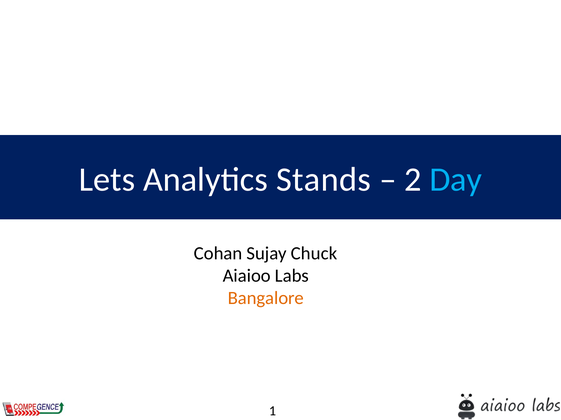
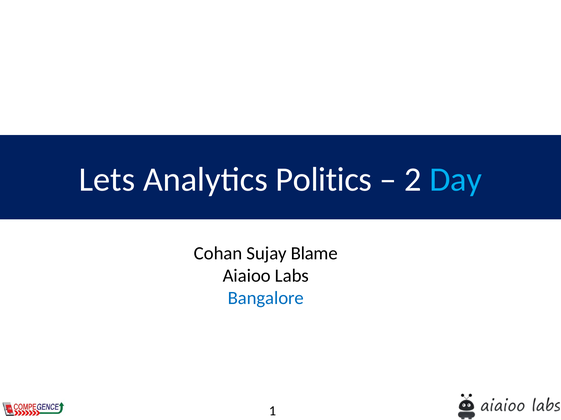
Stands: Stands -> Politics
Chuck: Chuck -> Blame
Bangalore colour: orange -> blue
